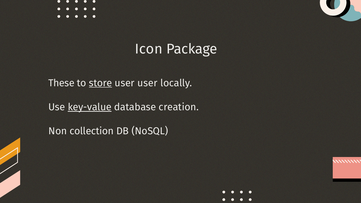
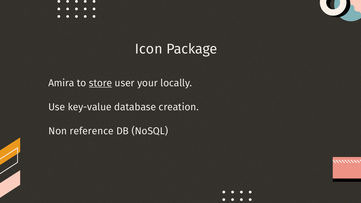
These: These -> Amira
user user: user -> your
key-value underline: present -> none
collection: collection -> reference
